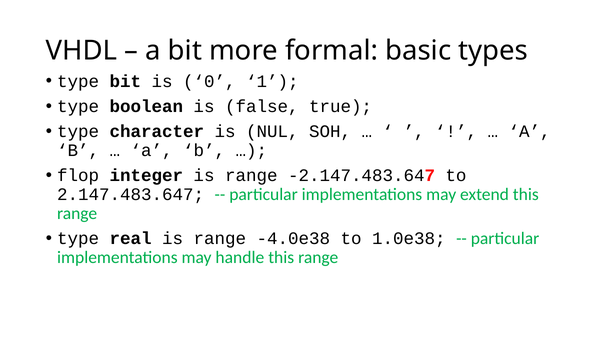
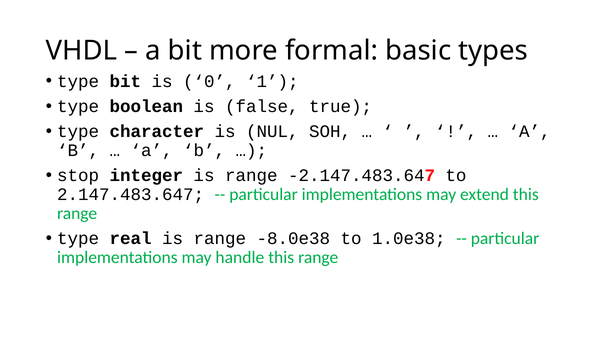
flop: flop -> stop
-4.0e38: -4.0e38 -> -8.0e38
